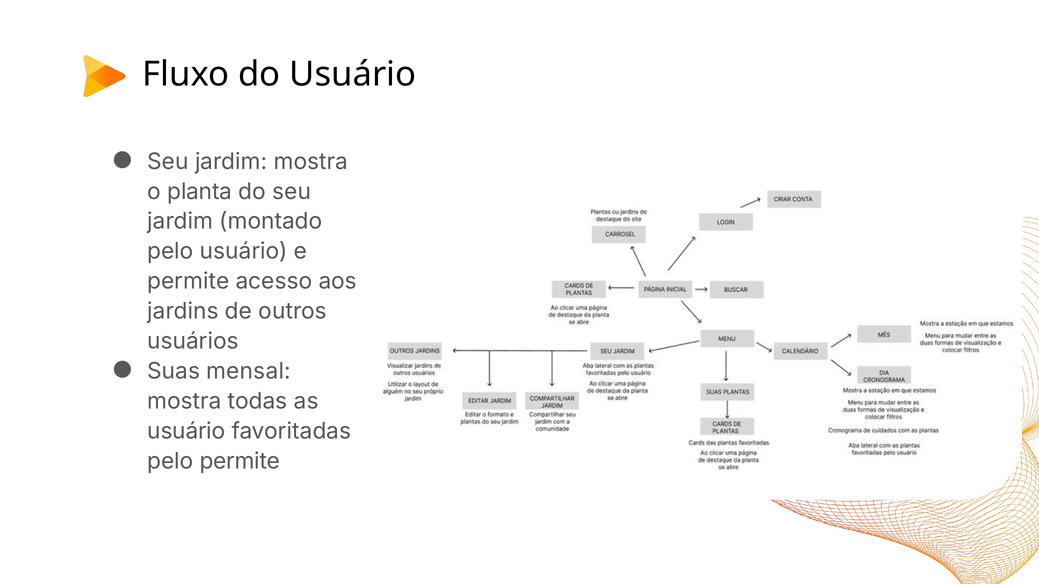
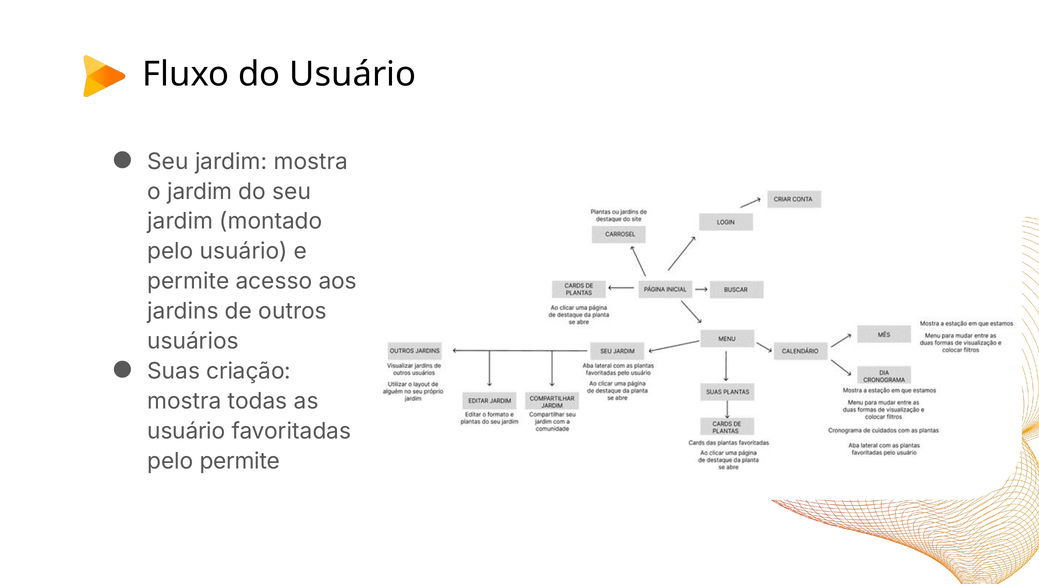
o planta: planta -> jardim
mensal: mensal -> criação
